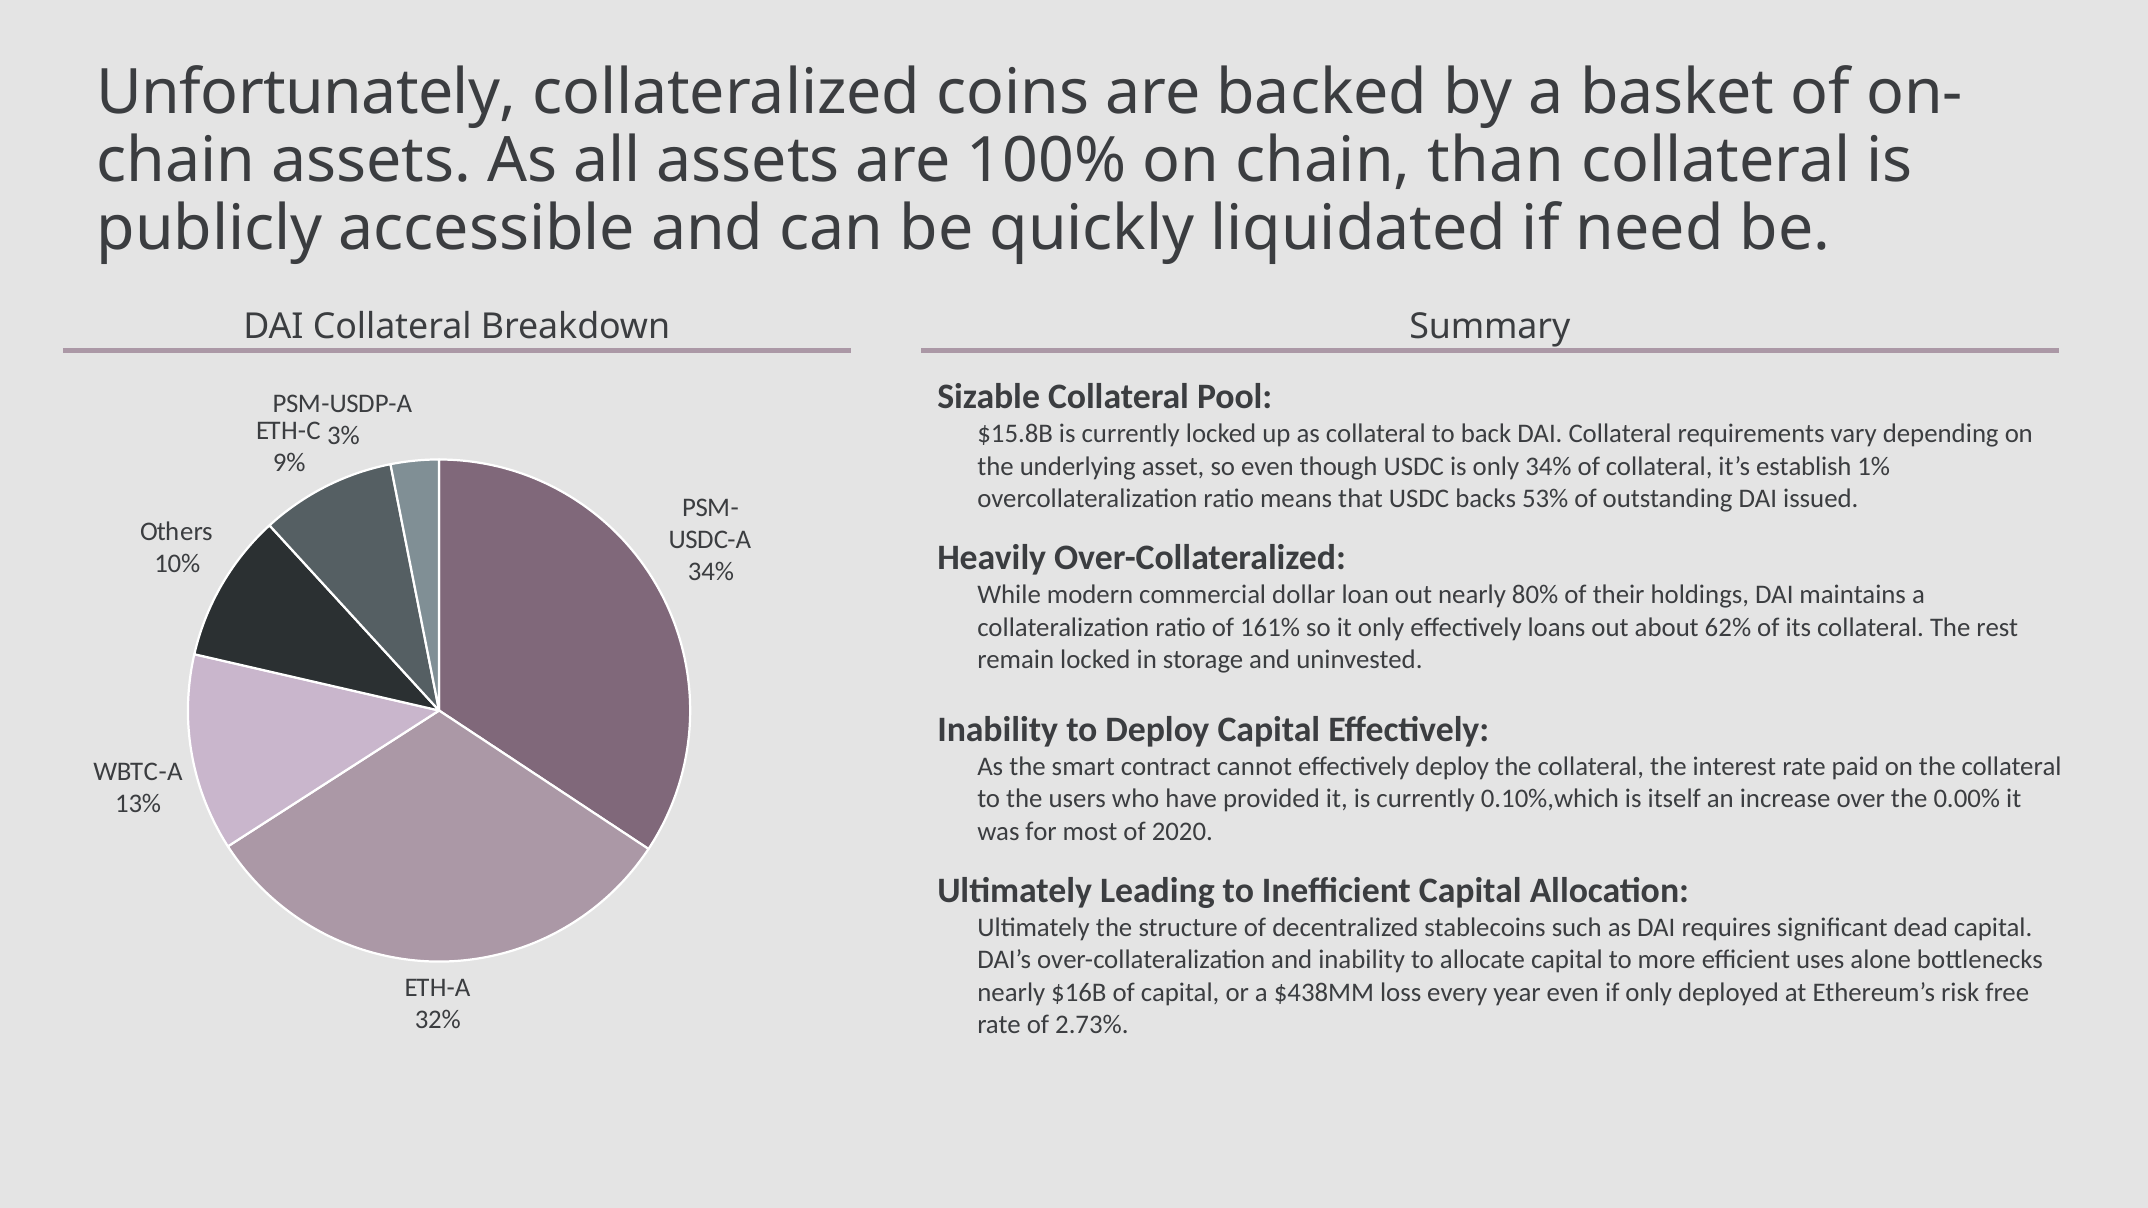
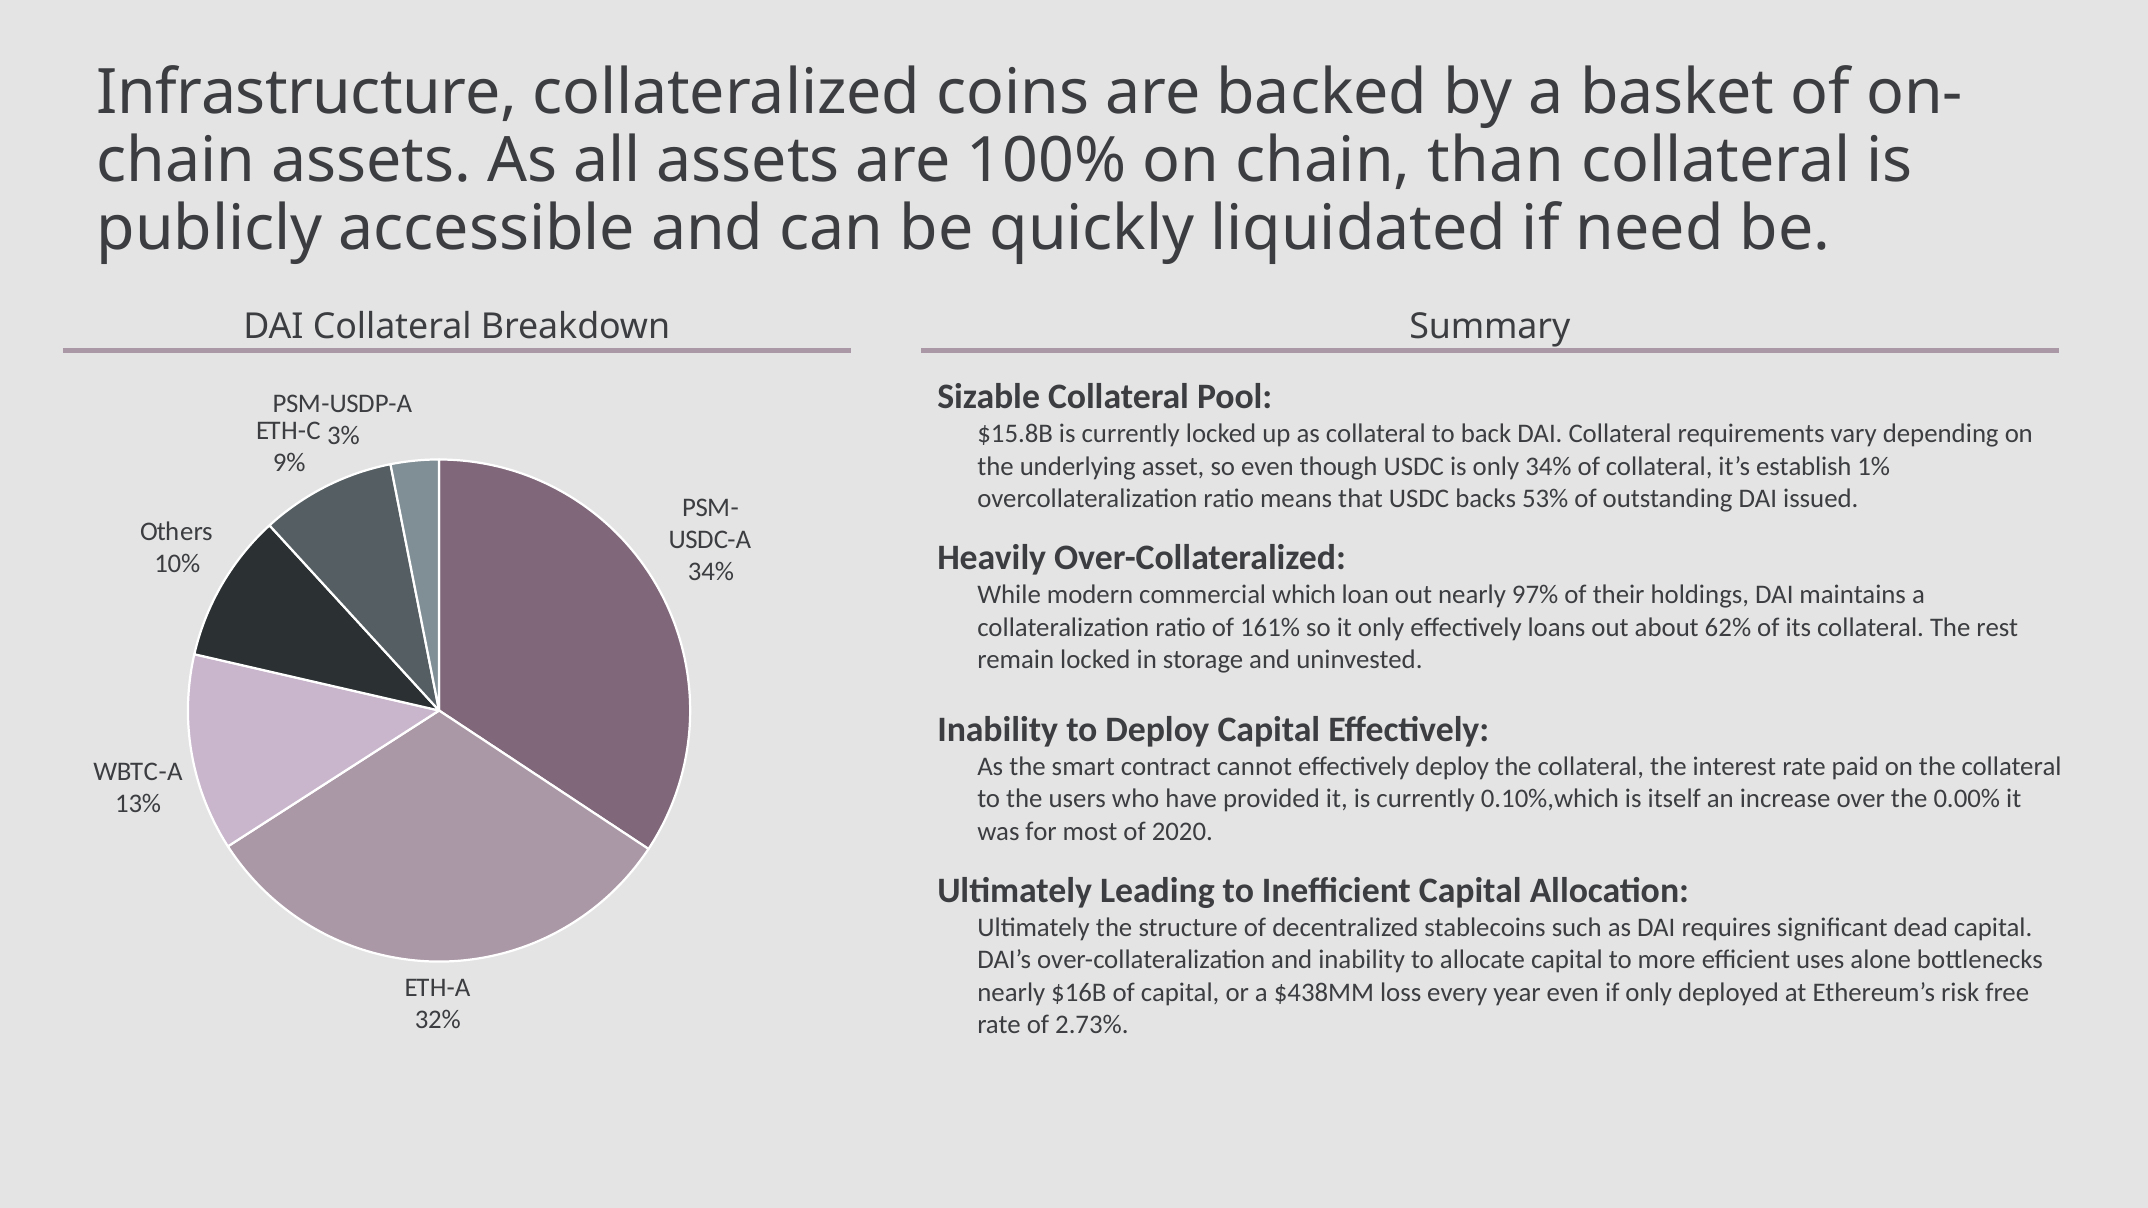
Unfortunately: Unfortunately -> Infrastructure
dollar: dollar -> which
80%: 80% -> 97%
